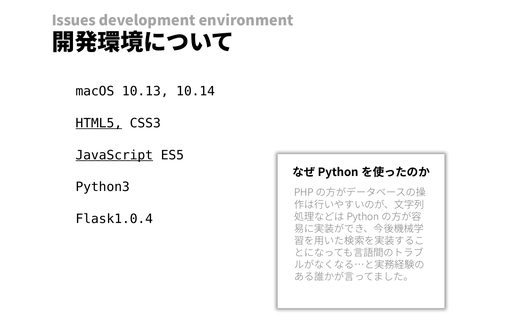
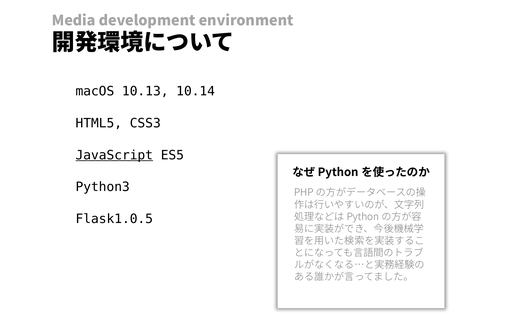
Issues: Issues -> Media
HTML5 underline: present -> none
Flask1.0.4: Flask1.0.4 -> Flask1.0.5
